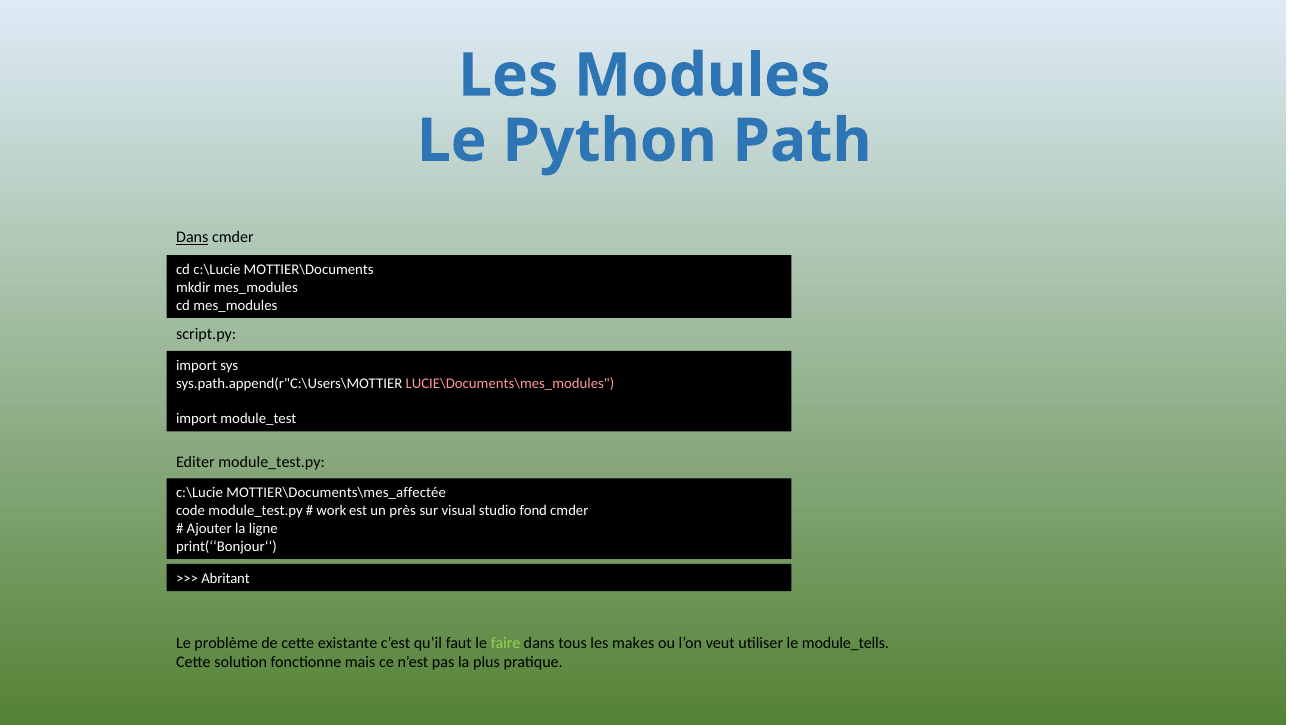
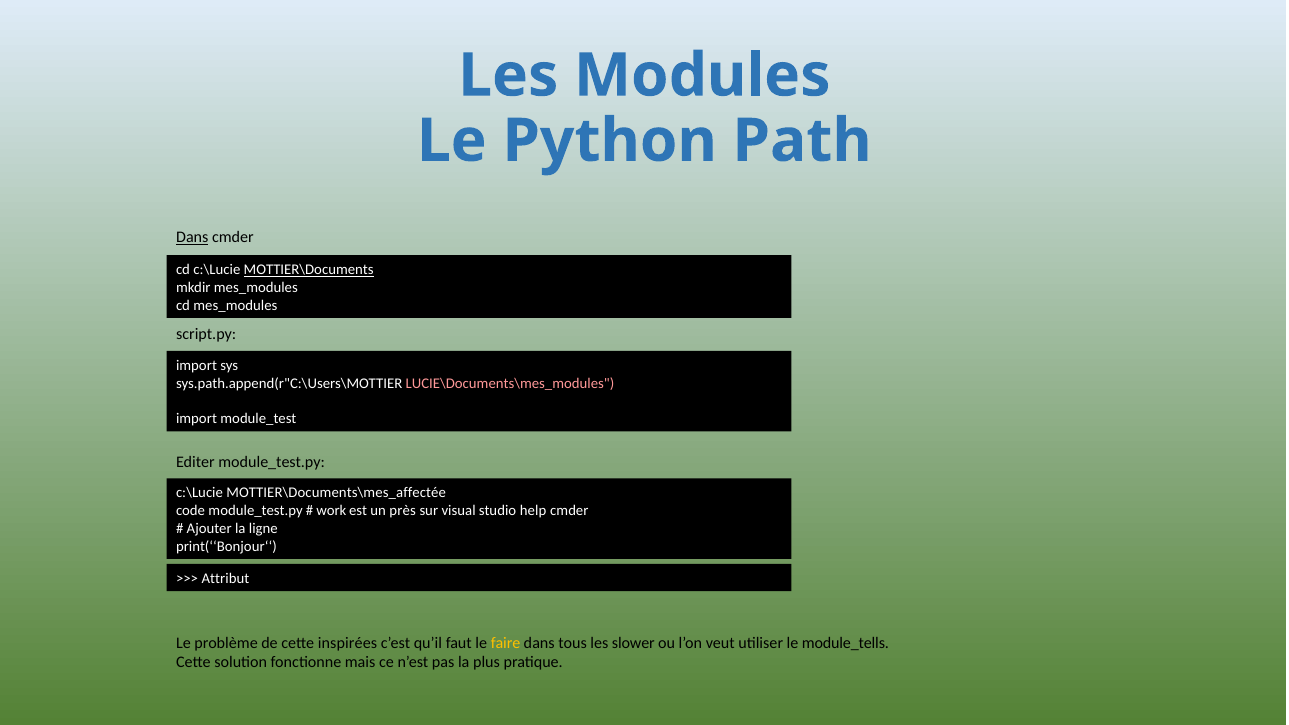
MOTTIER\Documents underline: none -> present
fond: fond -> help
Abritant: Abritant -> Attribut
existante: existante -> inspirées
faire colour: light green -> yellow
makes: makes -> slower
